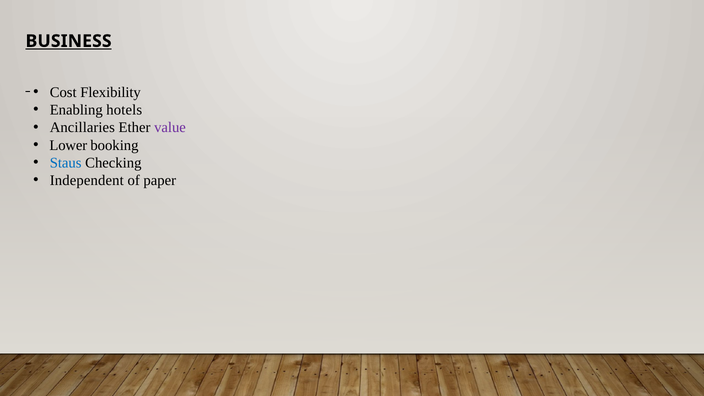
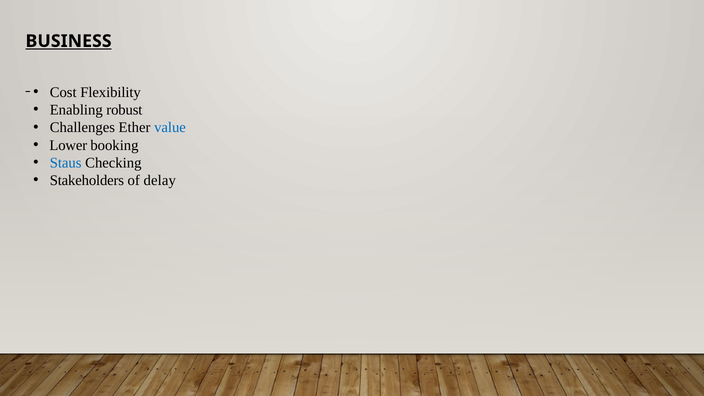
hotels: hotels -> robust
Ancillaries: Ancillaries -> Challenges
value colour: purple -> blue
Independent: Independent -> Stakeholders
paper: paper -> delay
